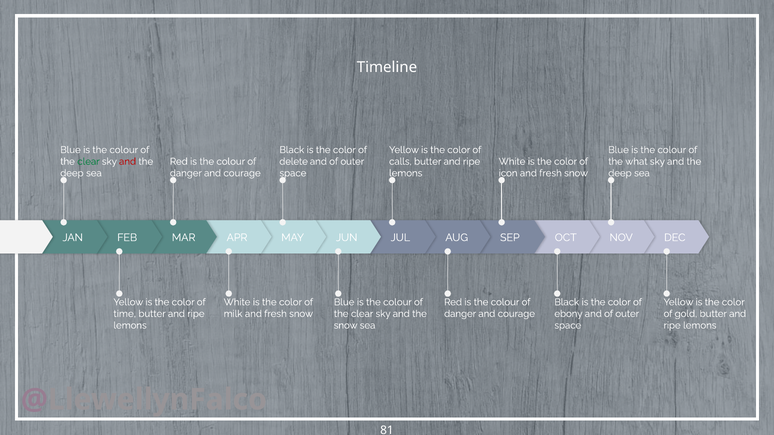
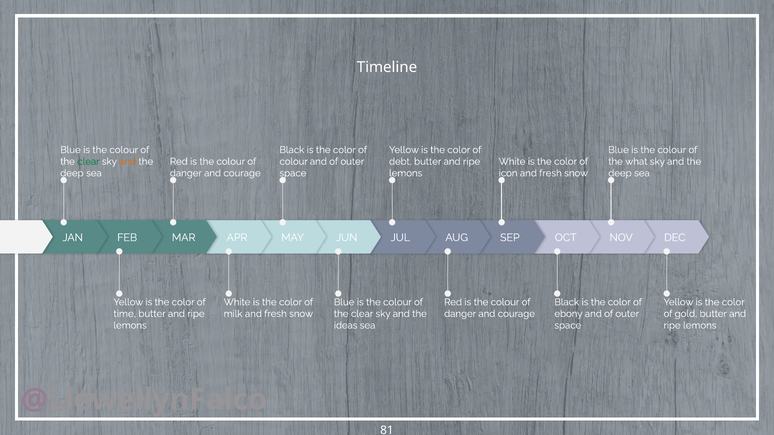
and at (128, 162) colour: red -> orange
delete at (294, 162): delete -> colour
calls: calls -> debt
snow at (346, 326): snow -> ideas
